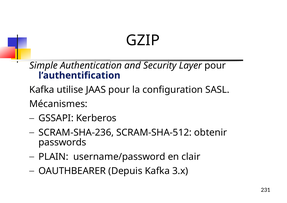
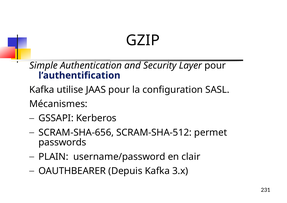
SCRAM-SHA-236: SCRAM-SHA-236 -> SCRAM-SHA-656
obtenir: obtenir -> permet
